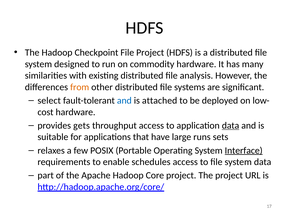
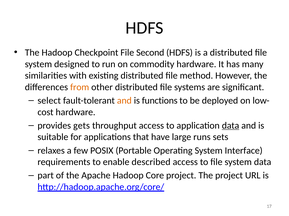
File Project: Project -> Second
analysis: analysis -> method
and at (124, 101) colour: blue -> orange
attached: attached -> functions
Interface underline: present -> none
schedules: schedules -> described
